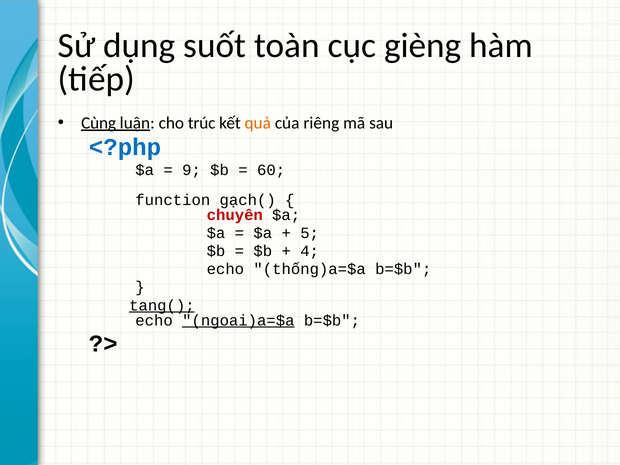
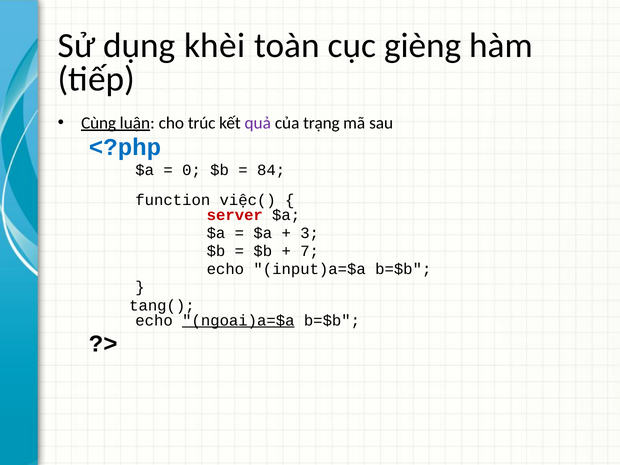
suốt: suốt -> khèi
quả colour: orange -> purple
riêng: riêng -> trạng
9: 9 -> 0
60: 60 -> 84
gạch(: gạch( -> việc(
chuyên: chuyên -> server
5: 5 -> 3
4: 4 -> 7
thống)a=$a: thống)a=$a -> input)a=$a
tang( underline: present -> none
